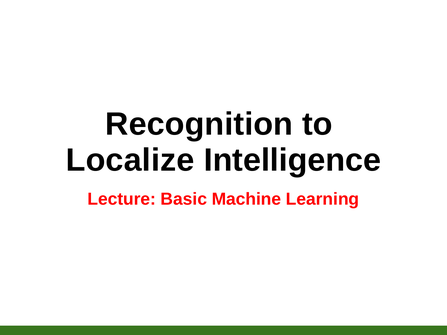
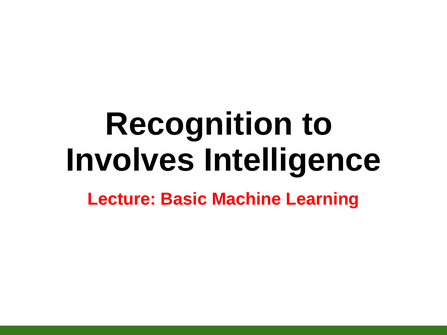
Localize: Localize -> Involves
